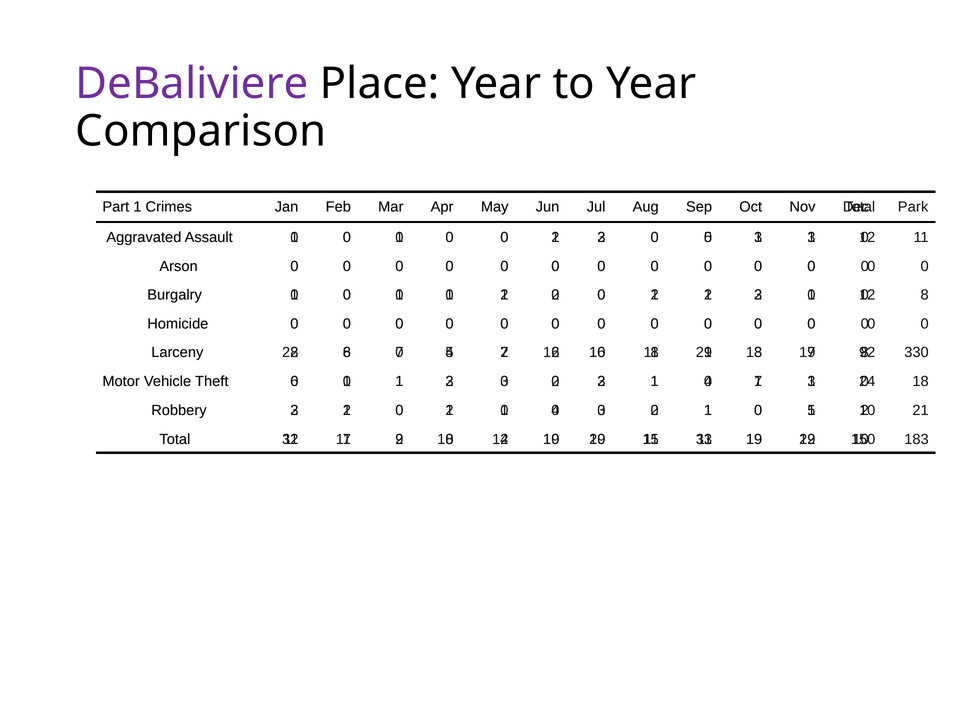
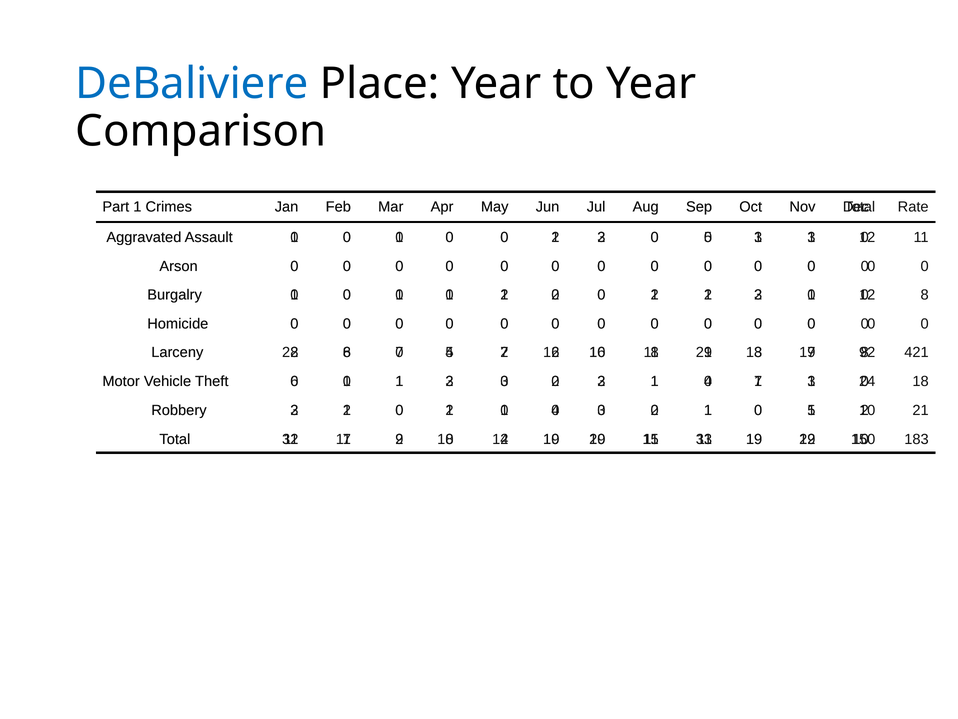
DeBaliviere colour: purple -> blue
Park: Park -> Rate
330: 330 -> 421
